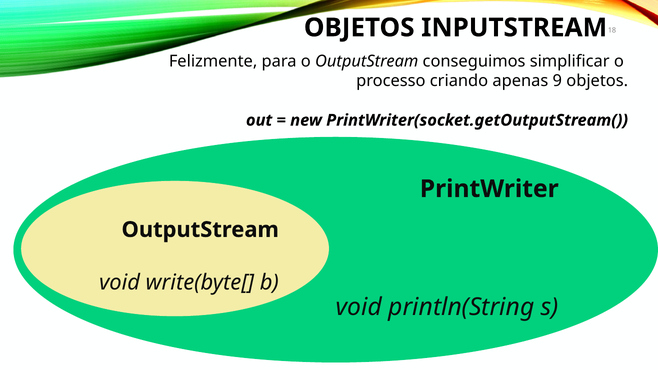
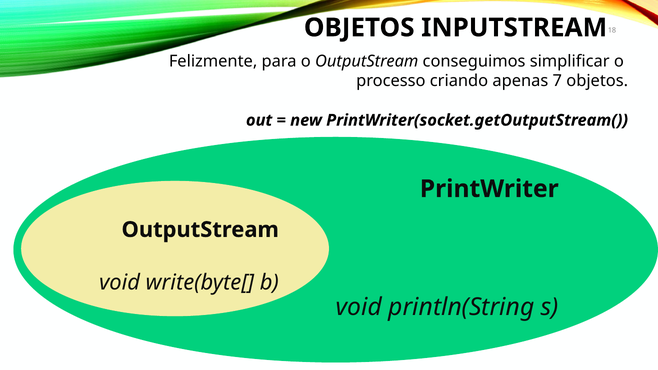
9: 9 -> 7
